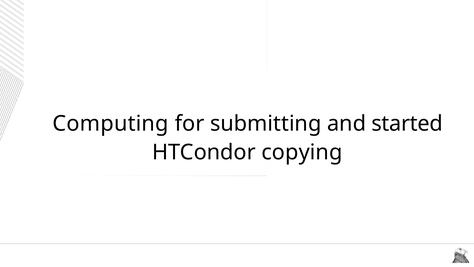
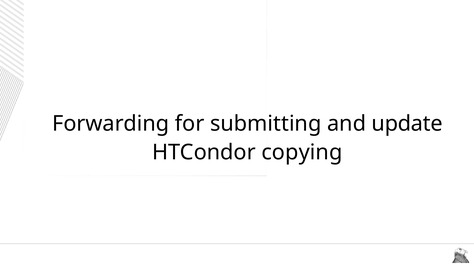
Computing: Computing -> Forwarding
started: started -> update
